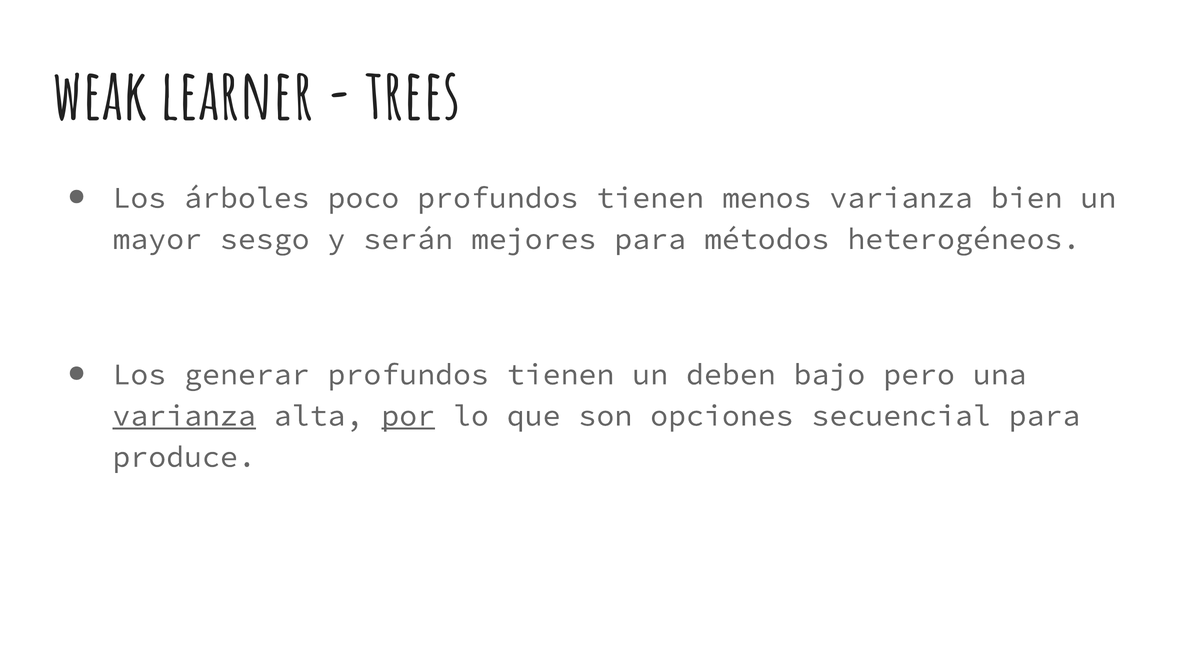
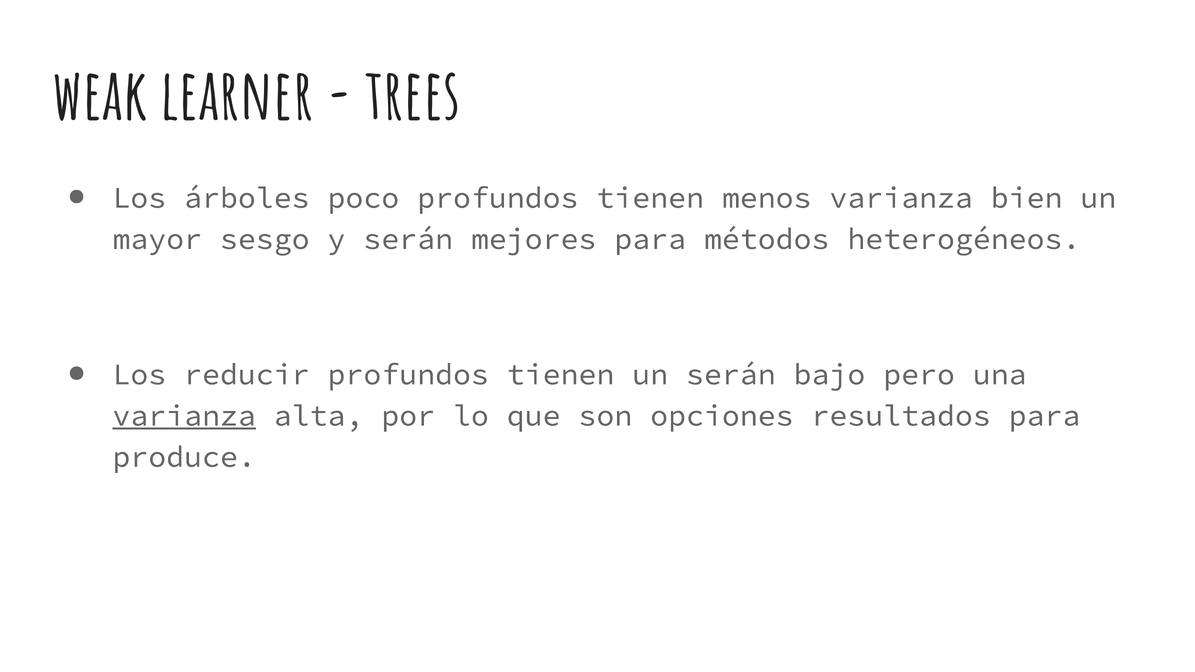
generar: generar -> reducir
un deben: deben -> serán
por underline: present -> none
secuencial: secuencial -> resultados
